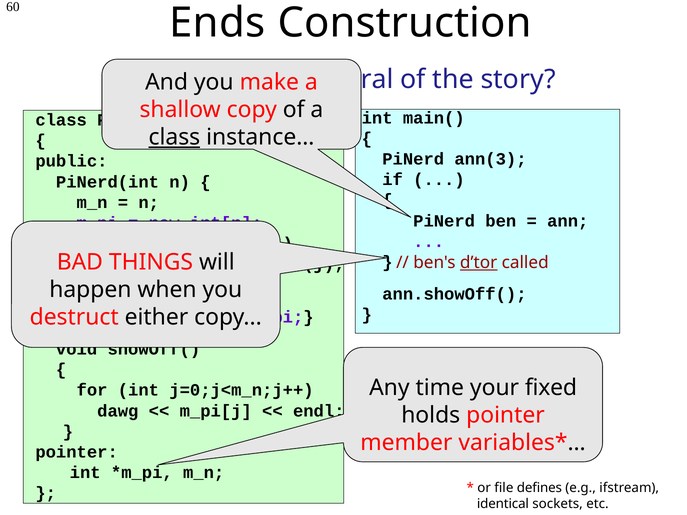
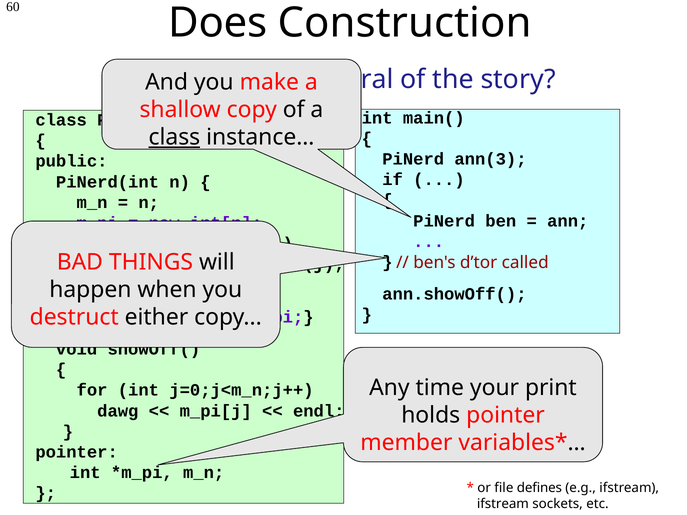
Ends: Ends -> Does
d’tor underline: present -> none
fixed: fixed -> print
identical at (503, 504): identical -> ifstream
